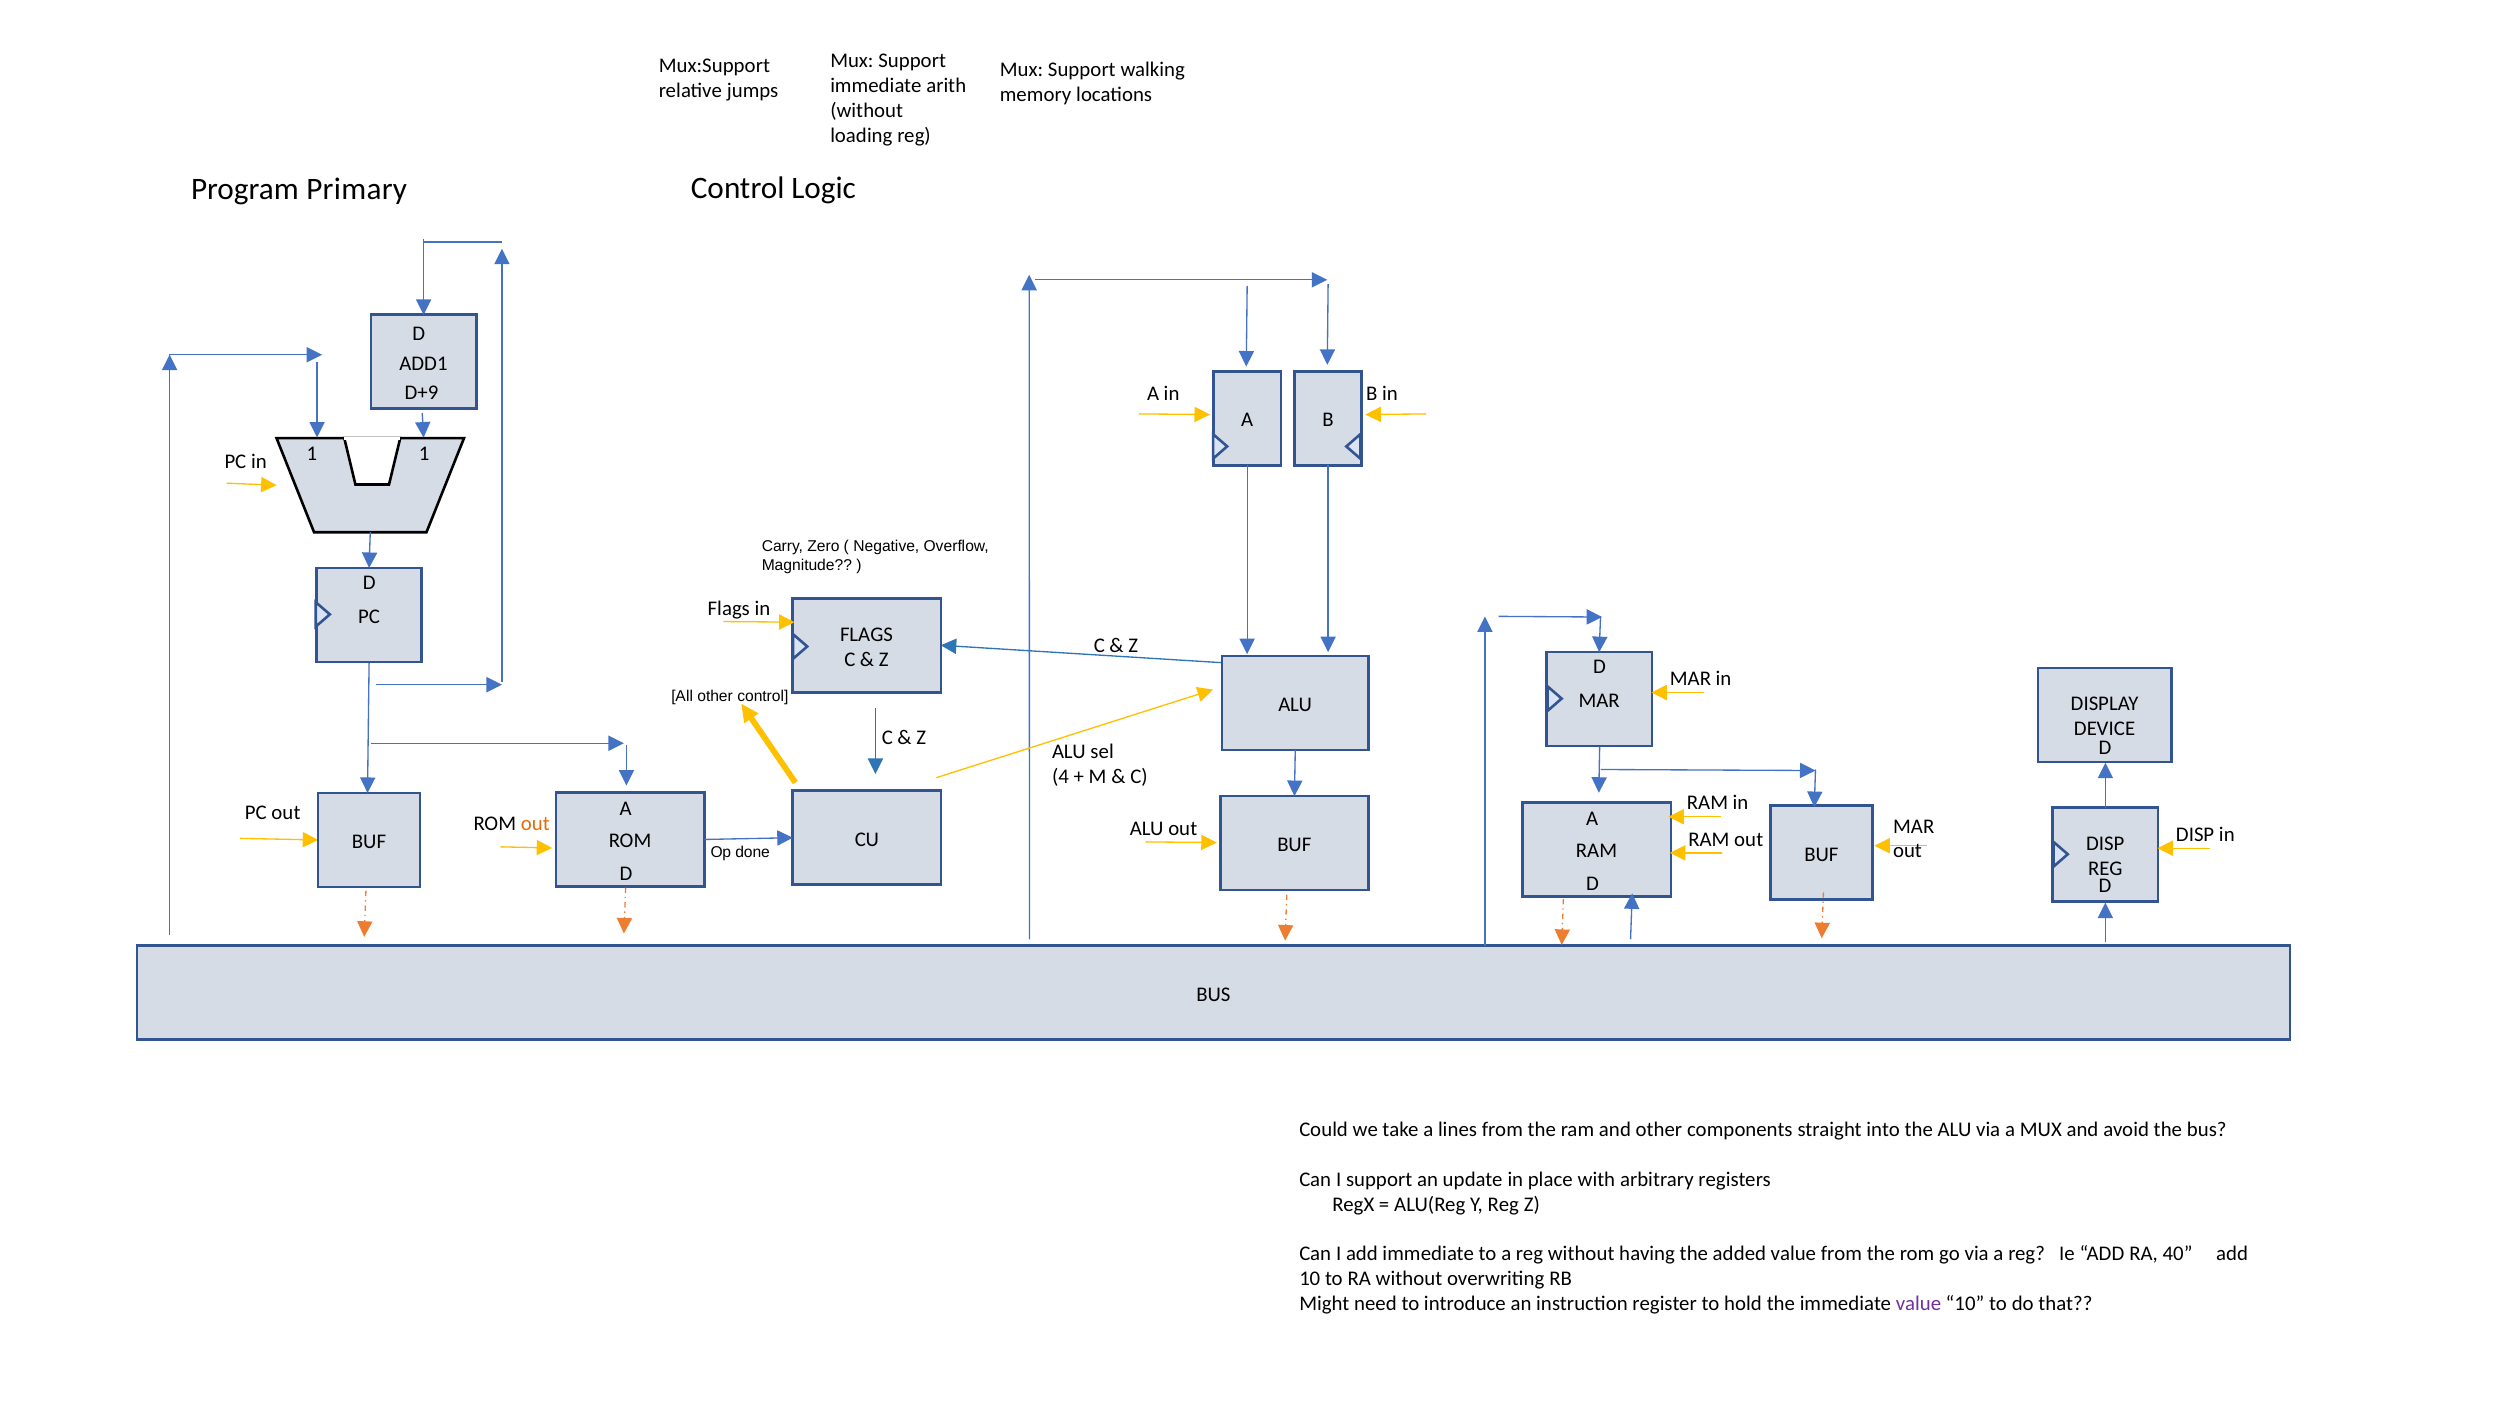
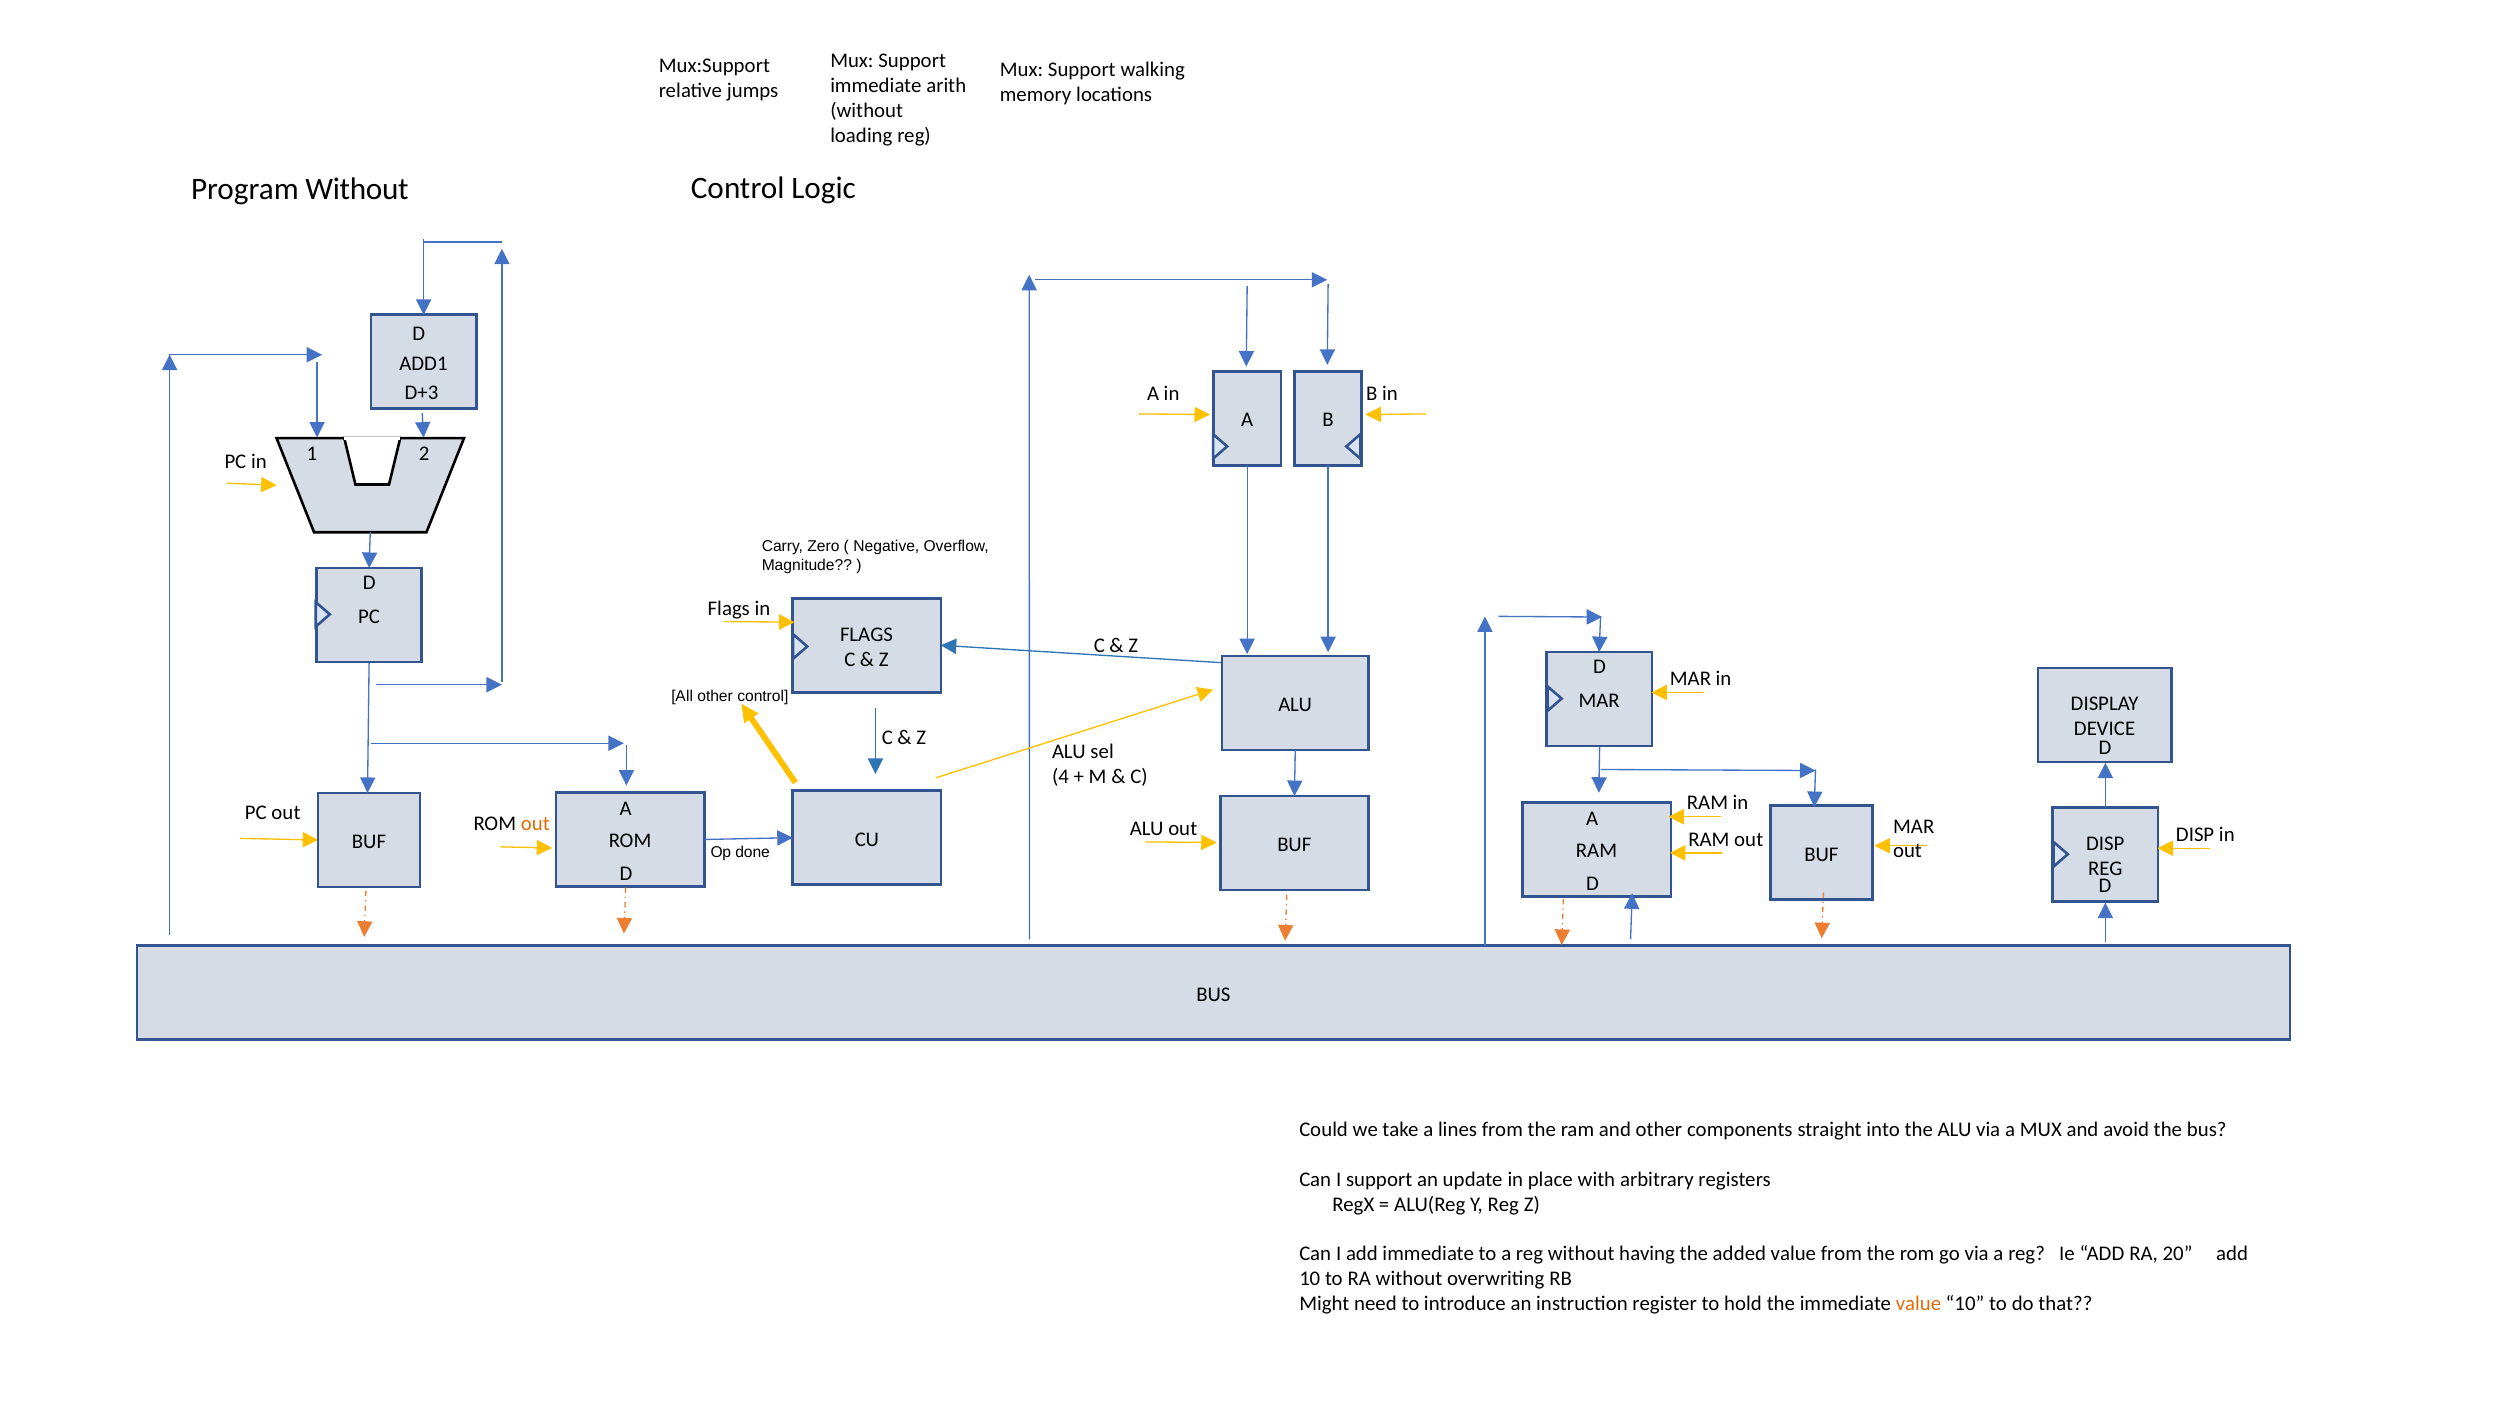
Program Primary: Primary -> Without
D+9: D+9 -> D+3
1 1: 1 -> 2
40: 40 -> 20
value at (1918, 1304) colour: purple -> orange
